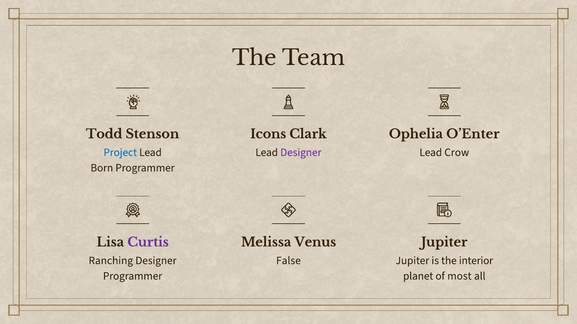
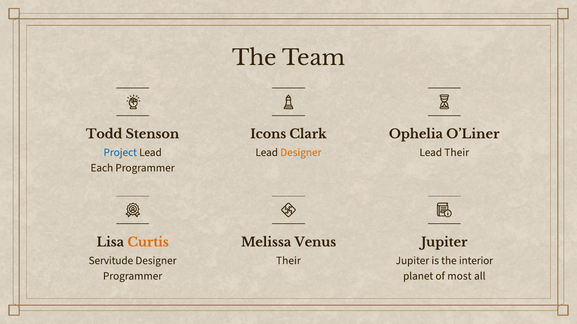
O’Enter: O’Enter -> O’Liner
Designer at (301, 153) colour: purple -> orange
Lead Crow: Crow -> Their
Born: Born -> Each
Curtis colour: purple -> orange
Ranching: Ranching -> Servitude
False at (288, 261): False -> Their
